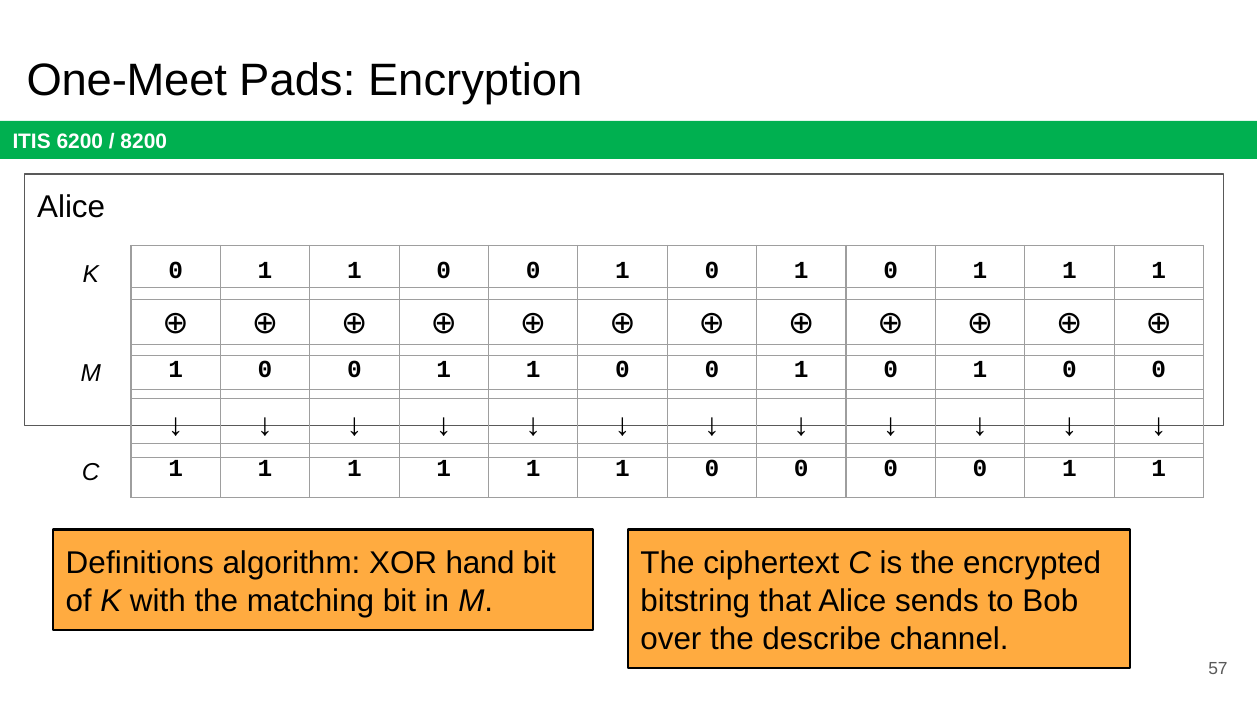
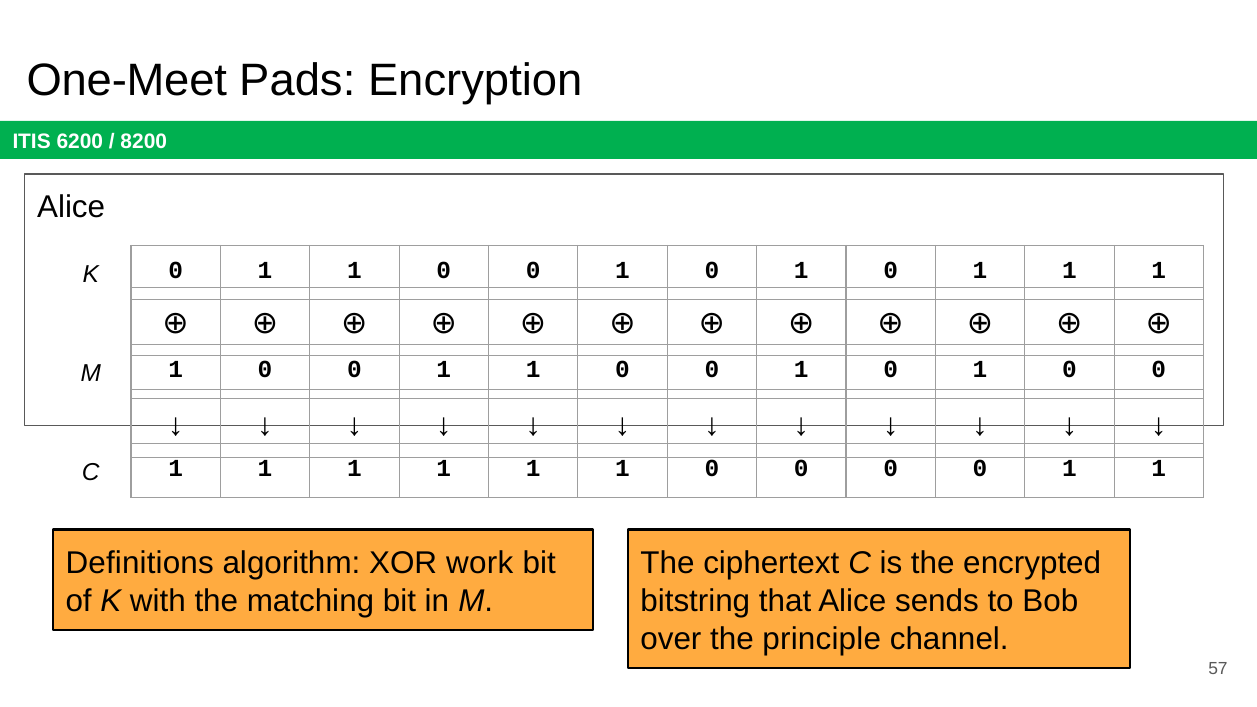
hand: hand -> work
describe: describe -> principle
